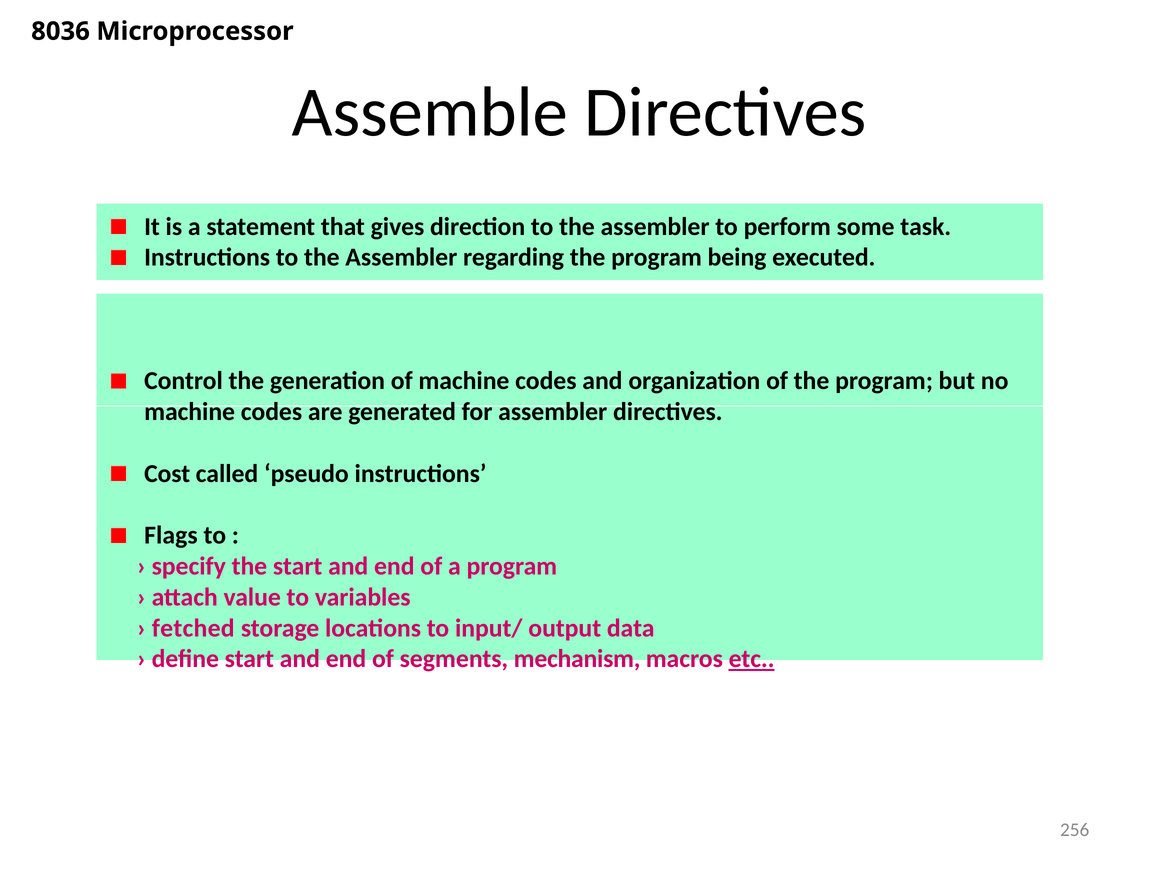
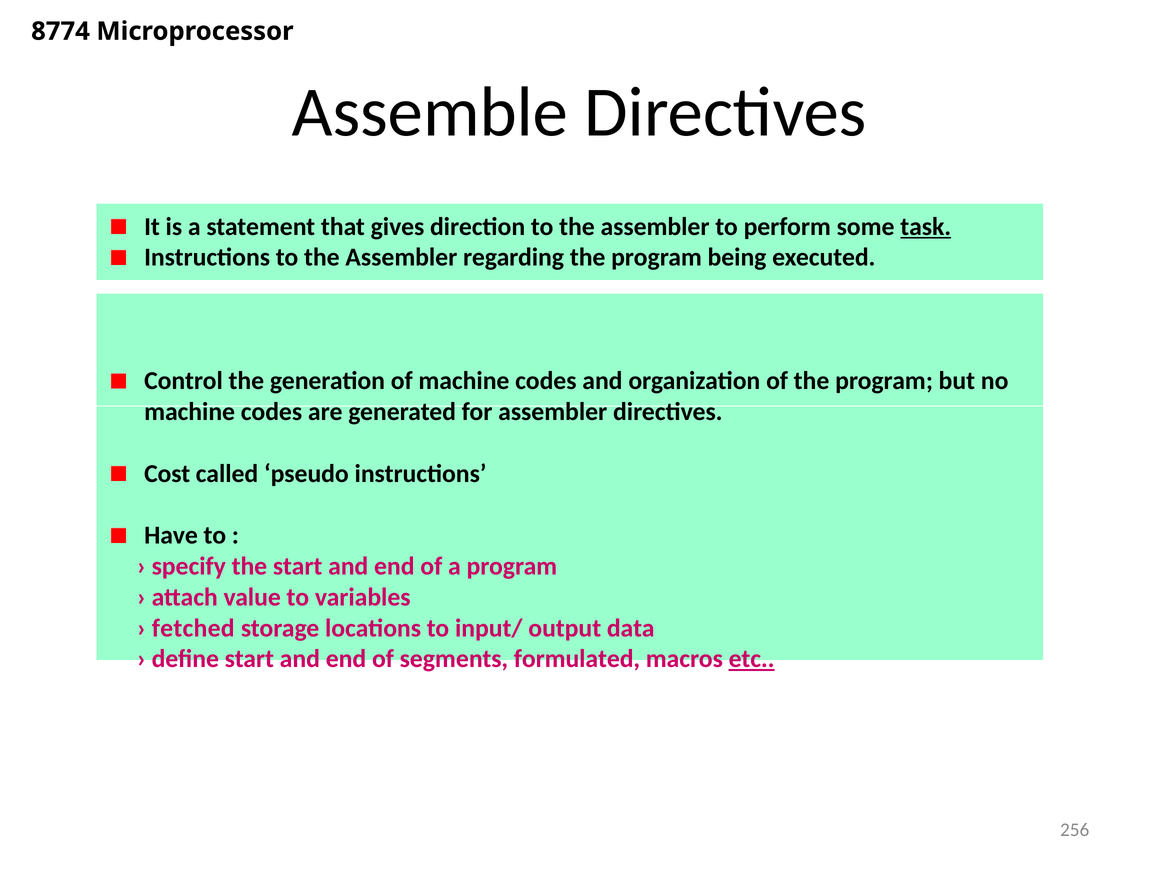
8036: 8036 -> 8774
task underline: none -> present
Flags: Flags -> Have
mechanism: mechanism -> formulated
